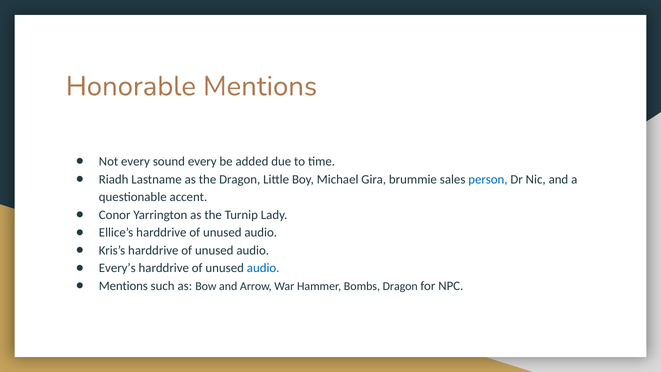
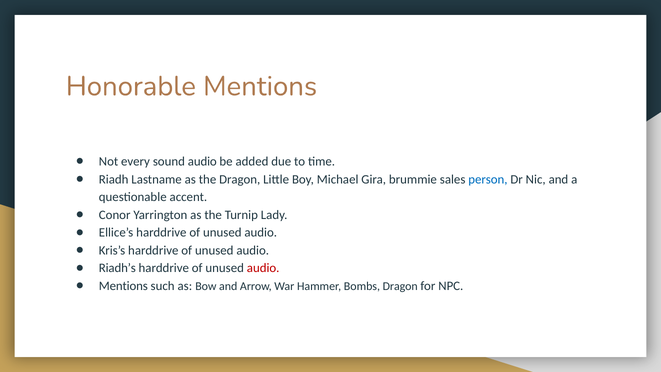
sound every: every -> audio
Every’s: Every’s -> Riadh’s
audio at (263, 268) colour: blue -> red
